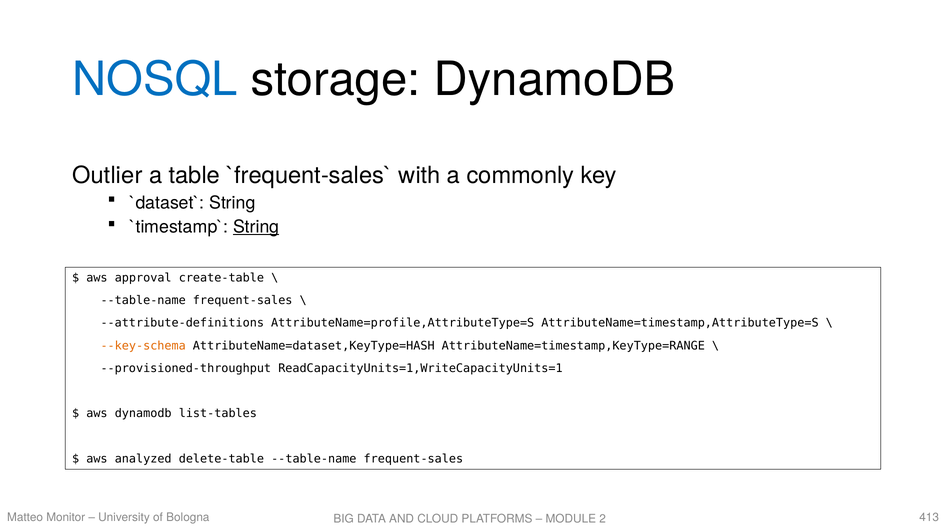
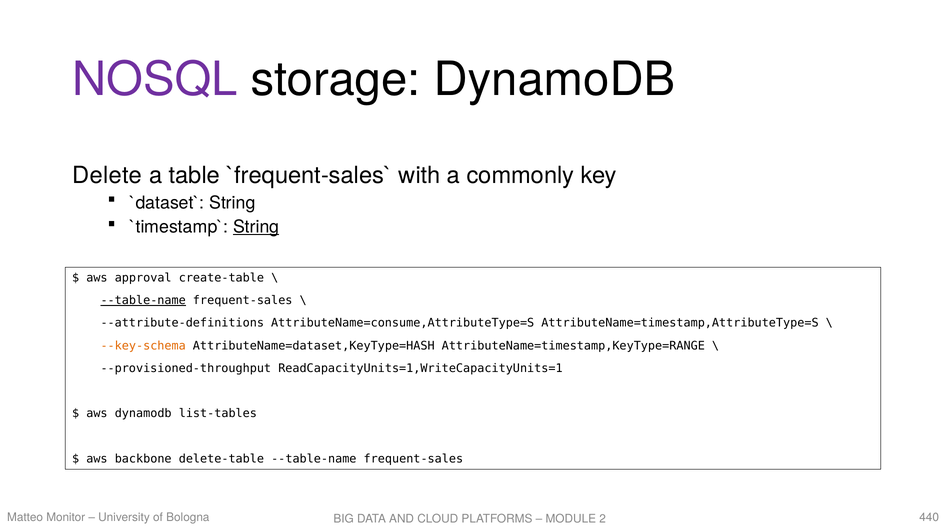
NOSQL colour: blue -> purple
Outlier: Outlier -> Delete
--table-name at (143, 301) underline: none -> present
AttributeName=profile,AttributeType=S: AttributeName=profile,AttributeType=S -> AttributeName=consume,AttributeType=S
analyzed: analyzed -> backbone
413: 413 -> 440
